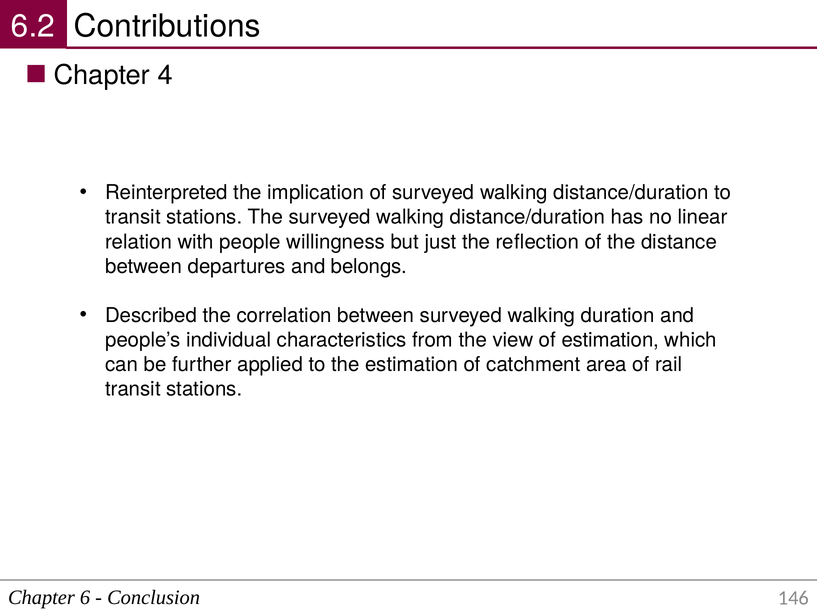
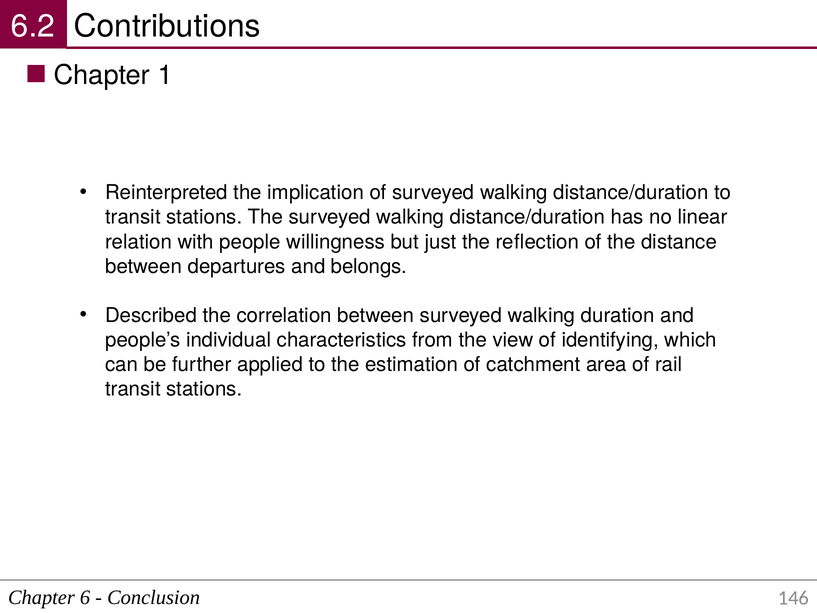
4: 4 -> 1
of estimation: estimation -> identifying
